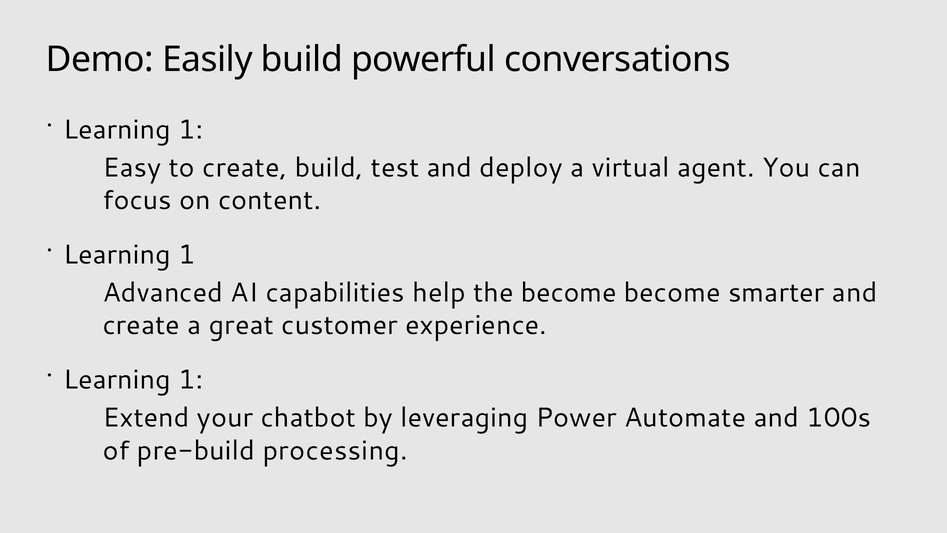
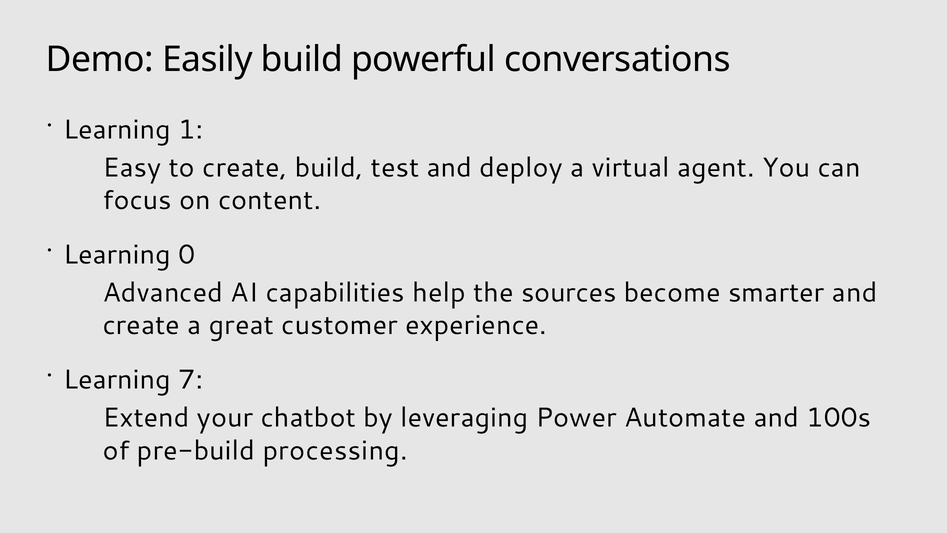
1 at (187, 255): 1 -> 0
the become: become -> sources
1 at (191, 380): 1 -> 7
